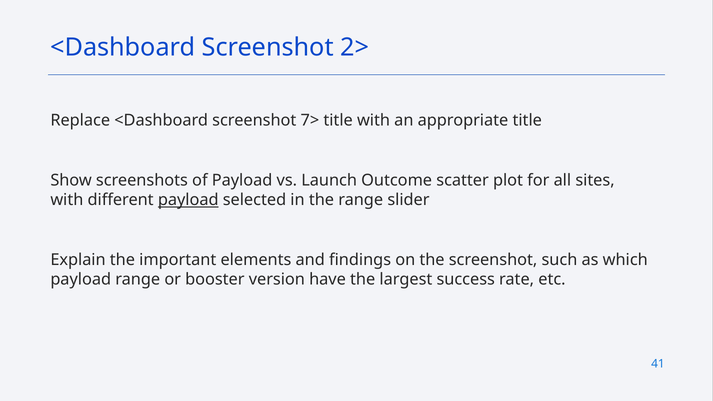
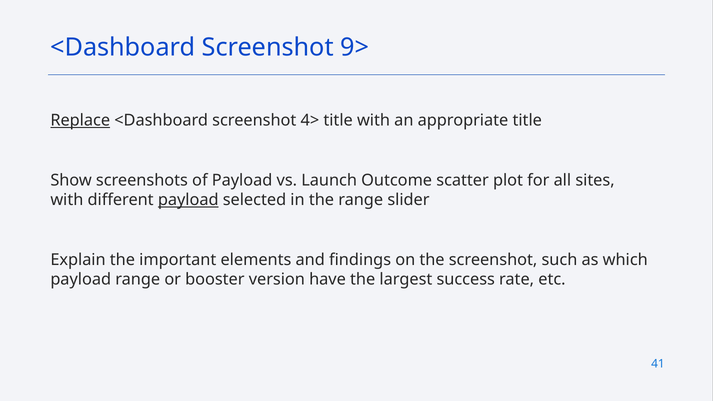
2>: 2> -> 9>
Replace underline: none -> present
7>: 7> -> 4>
